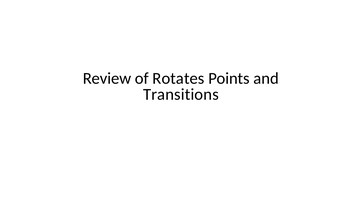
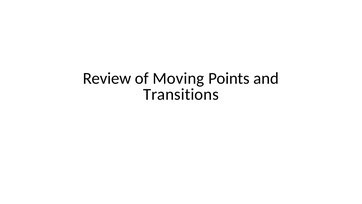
Rotates: Rotates -> Moving
